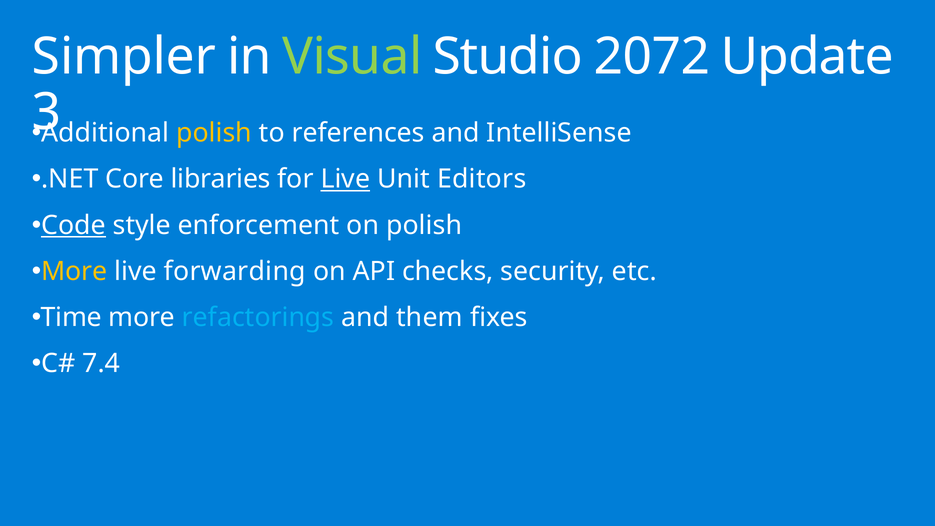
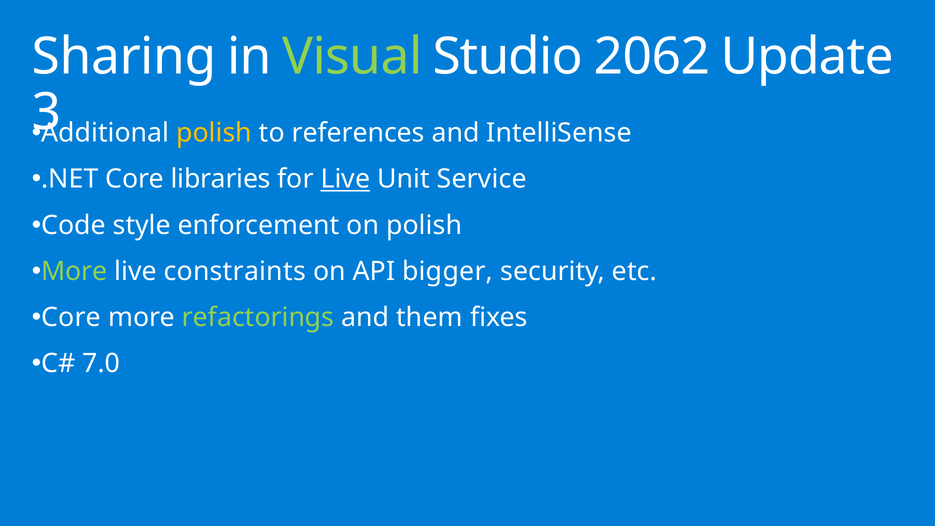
Simpler: Simpler -> Sharing
2072: 2072 -> 2062
Editors: Editors -> Service
Code underline: present -> none
More at (74, 271) colour: yellow -> light green
forwarding: forwarding -> constraints
checks: checks -> bigger
Time at (71, 317): Time -> Core
refactorings colour: light blue -> light green
7.4: 7.4 -> 7.0
